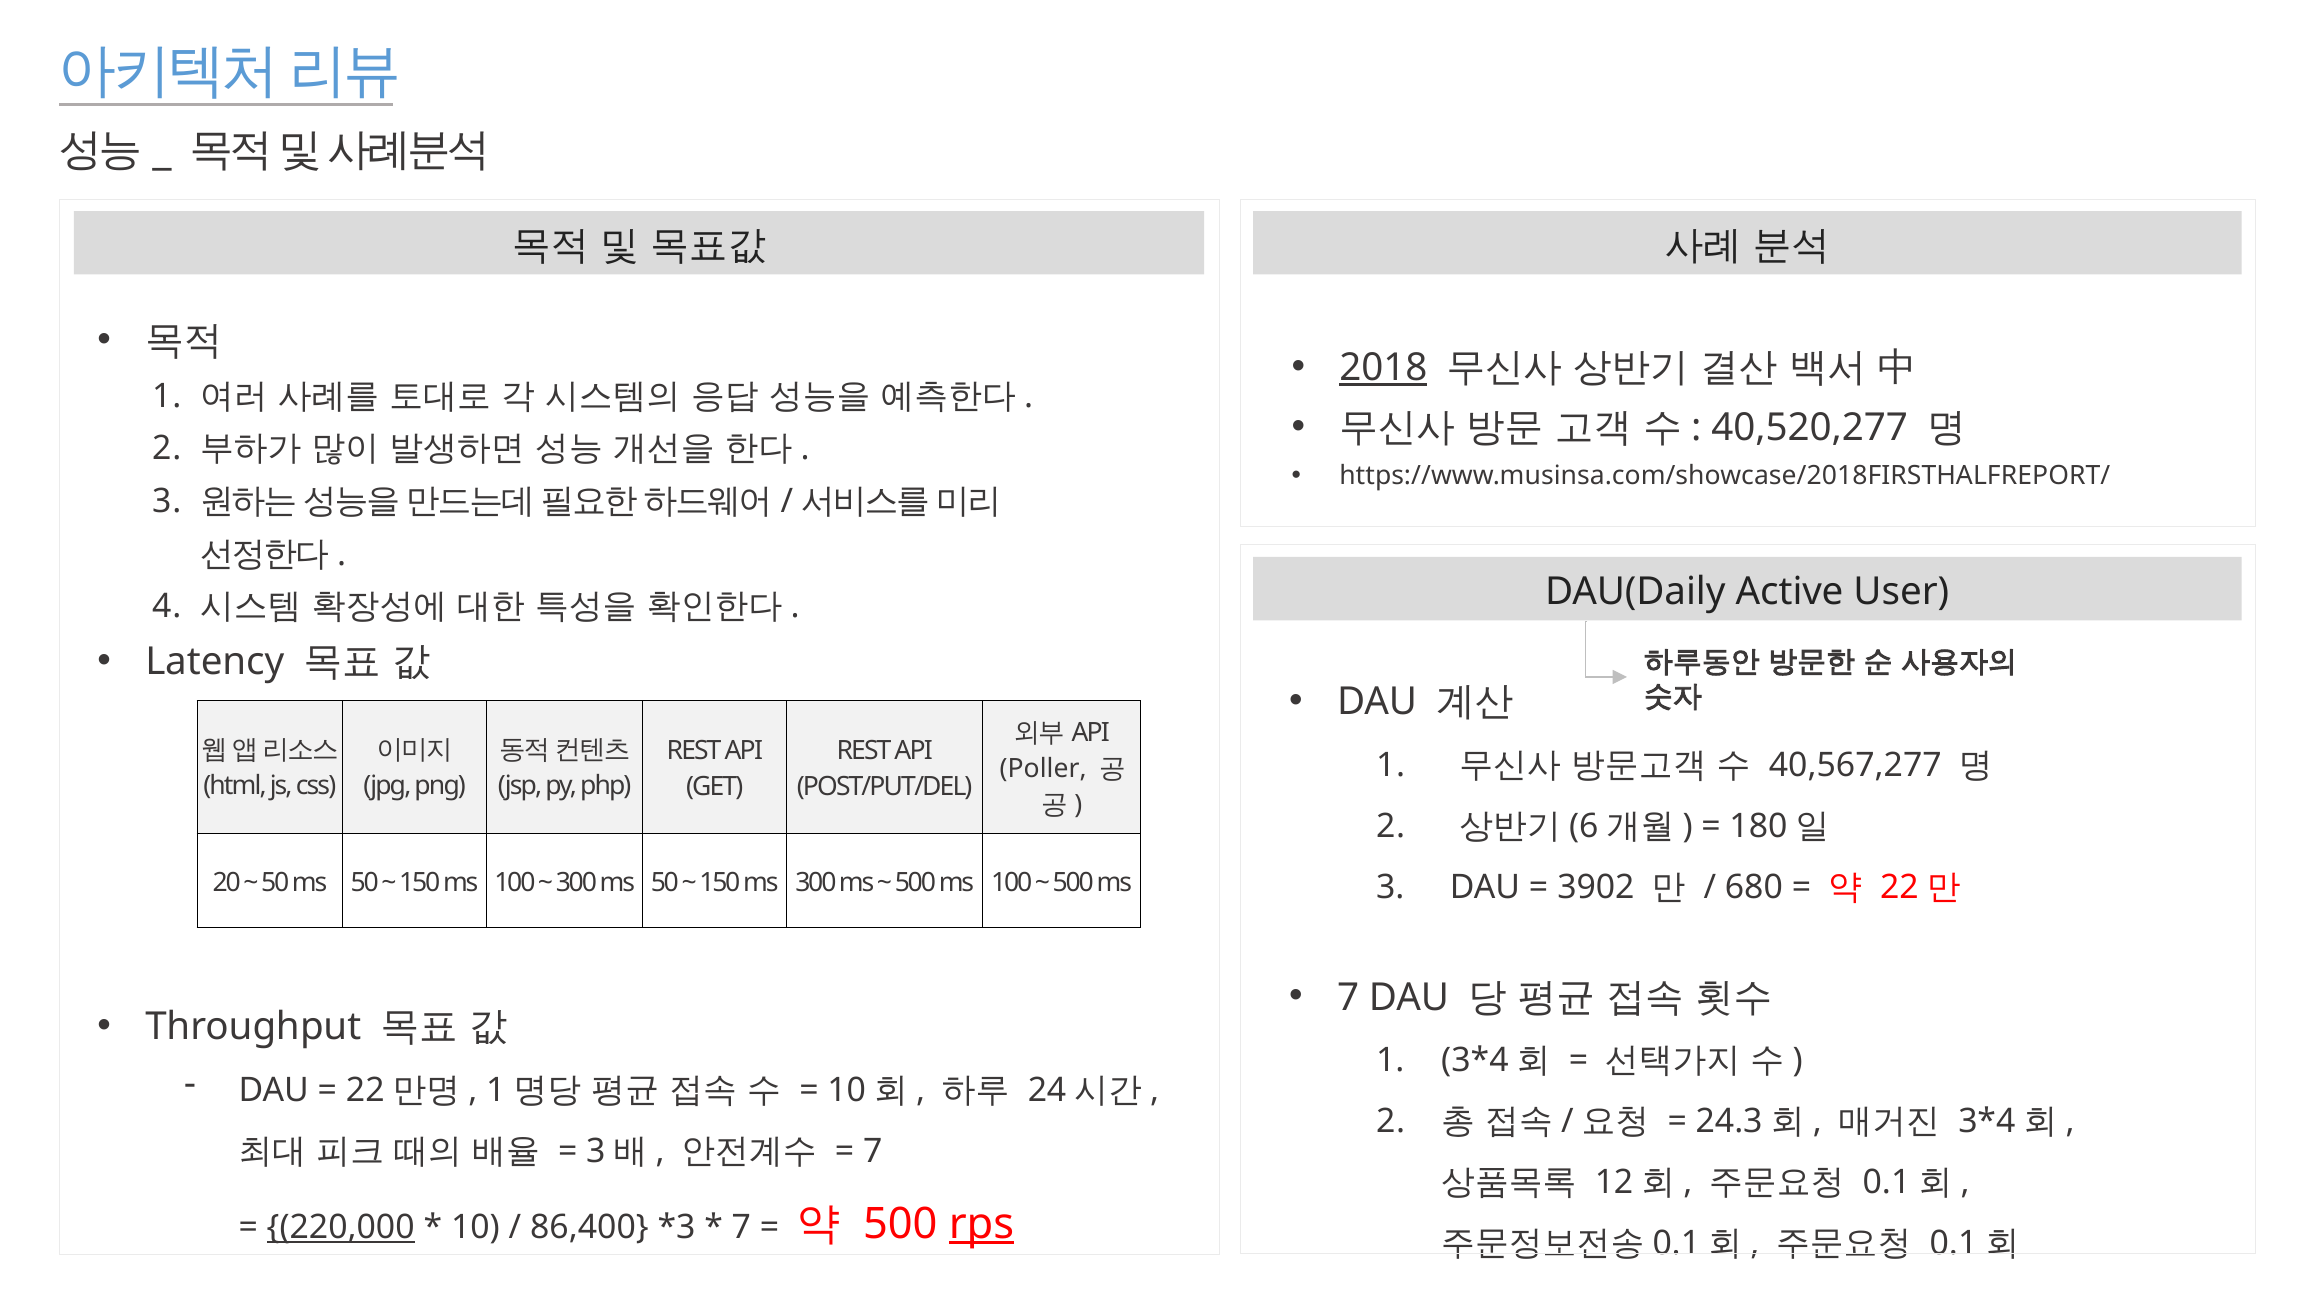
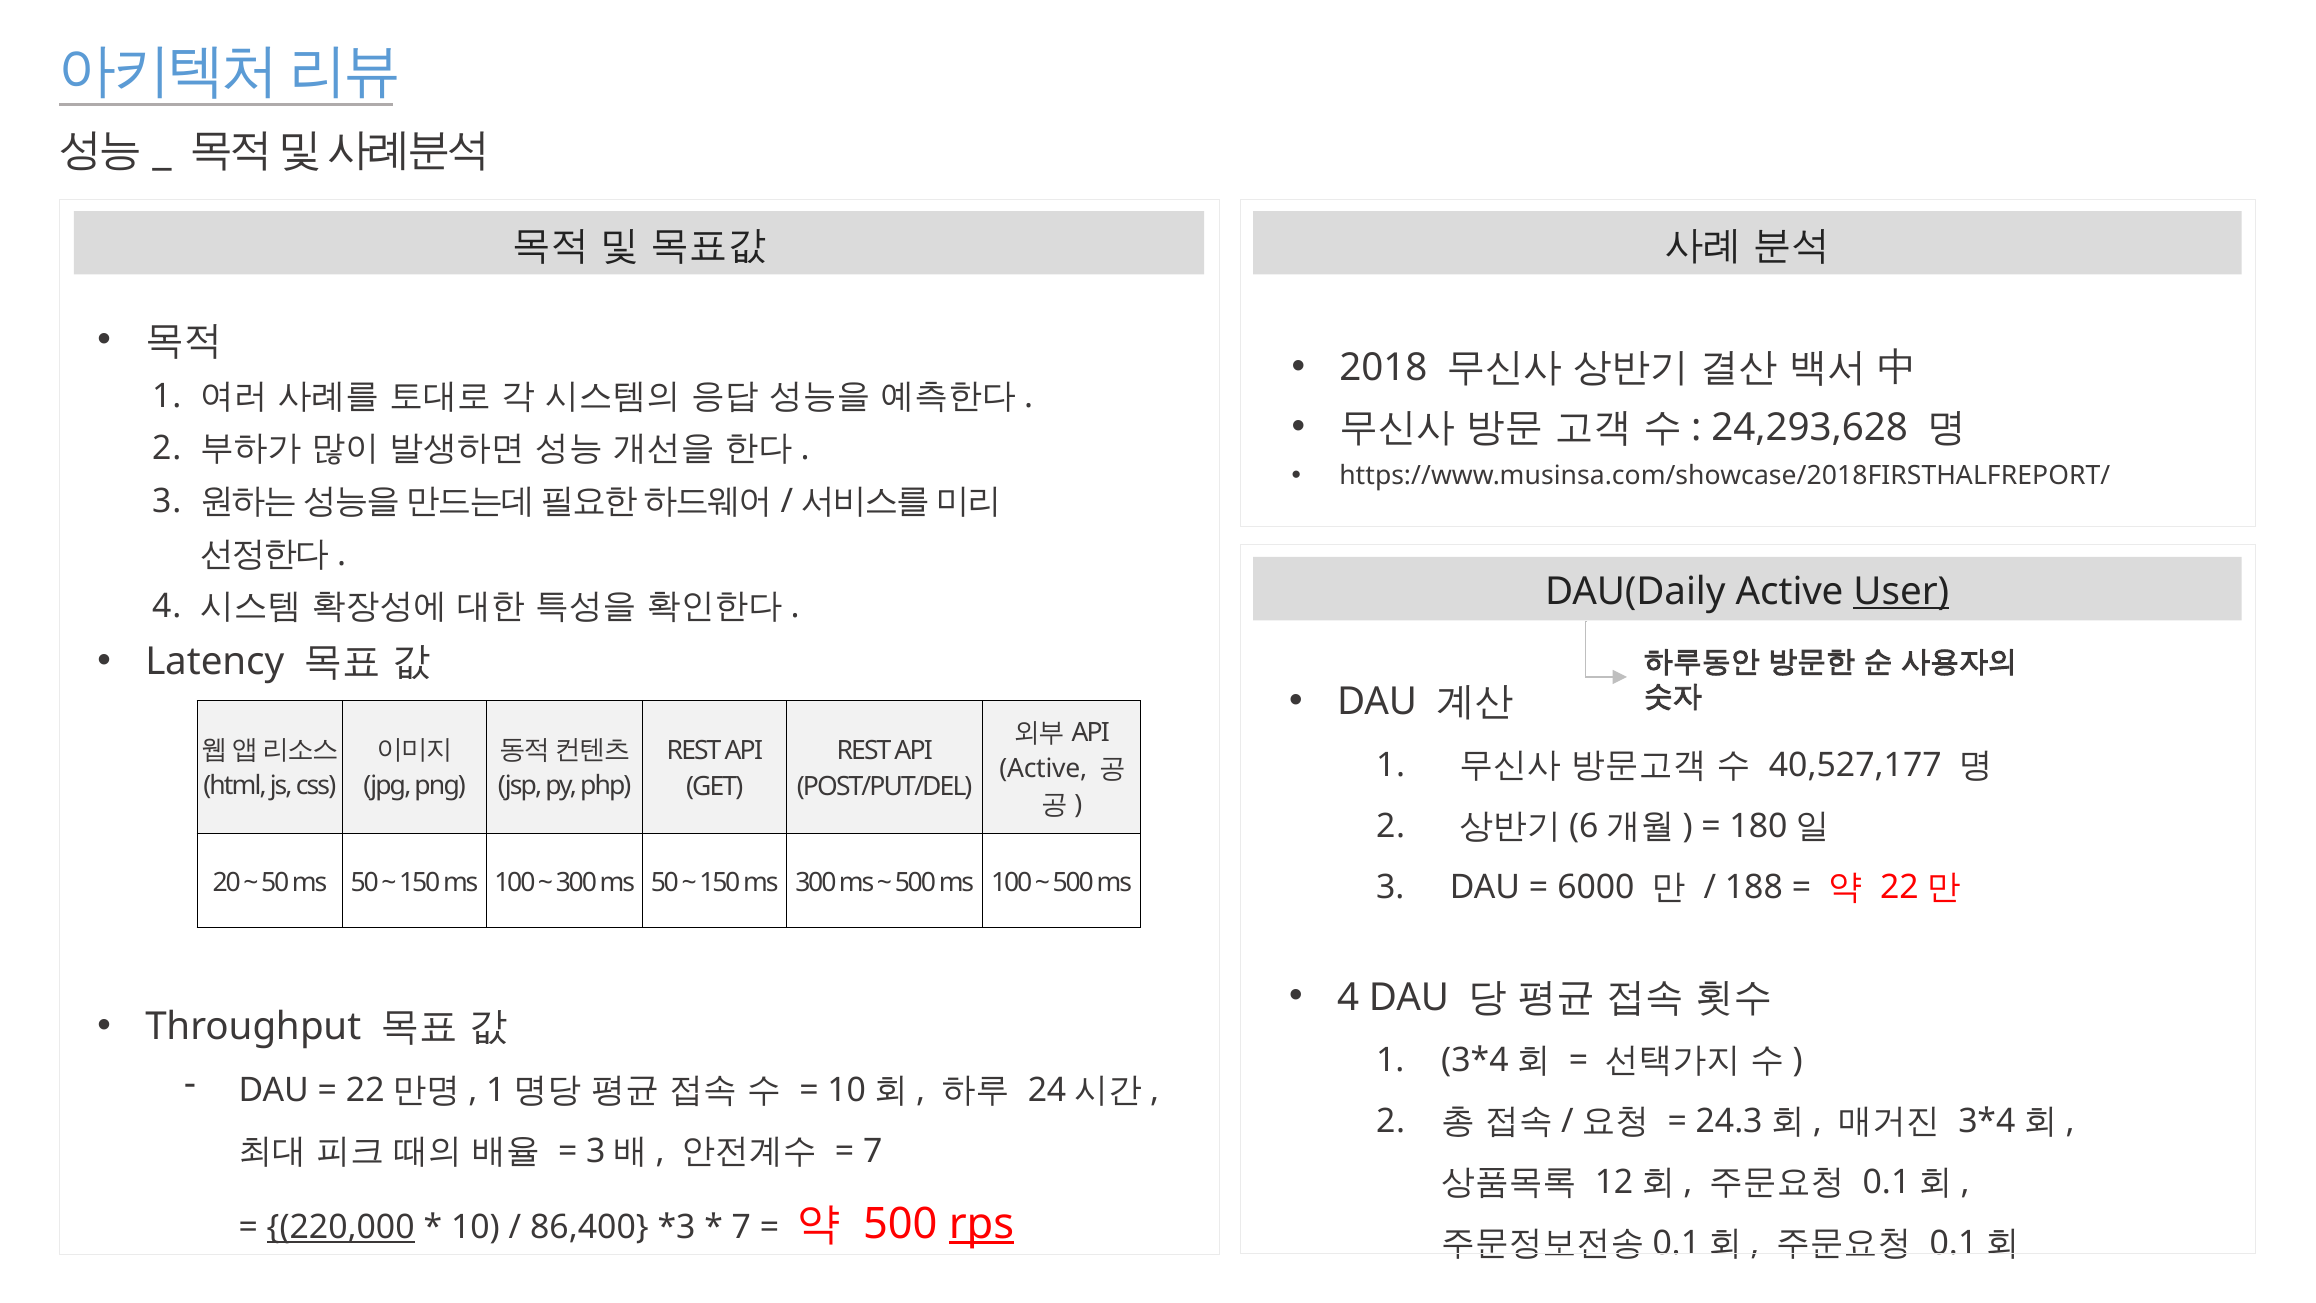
2018 underline: present -> none
40,520,277: 40,520,277 -> 24,293,628
User underline: none -> present
40,567,277: 40,567,277 -> 40,527,177
Poller at (1043, 769): Poller -> Active
3902: 3902 -> 6000
680: 680 -> 188
7 at (1348, 997): 7 -> 4
